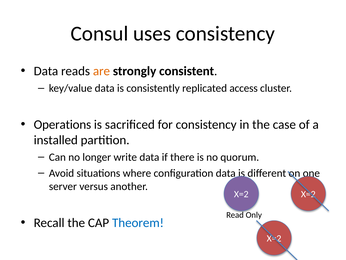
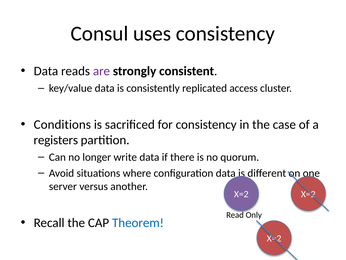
are colour: orange -> purple
Operations: Operations -> Conditions
installed: installed -> registers
